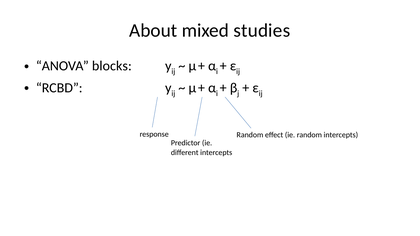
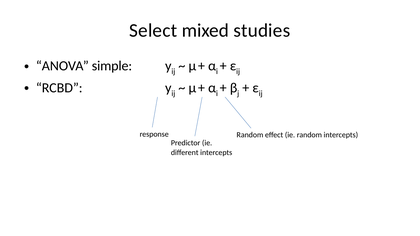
About: About -> Select
blocks: blocks -> simple
